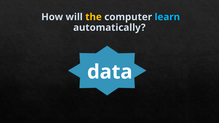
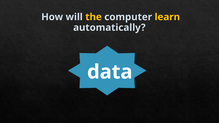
learn colour: light blue -> yellow
